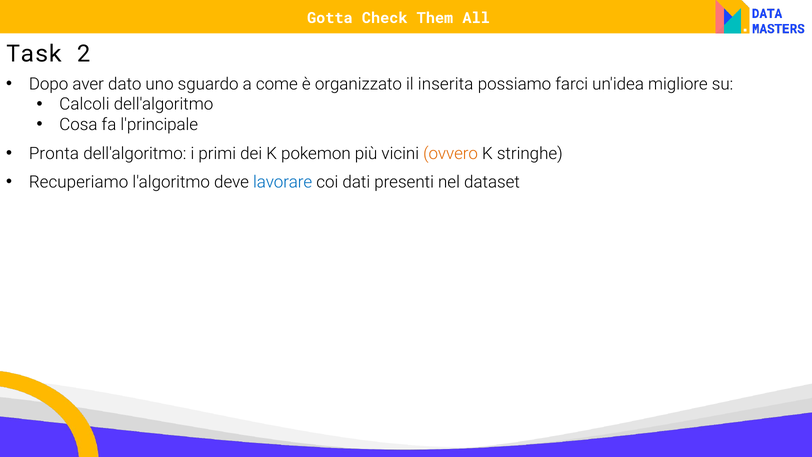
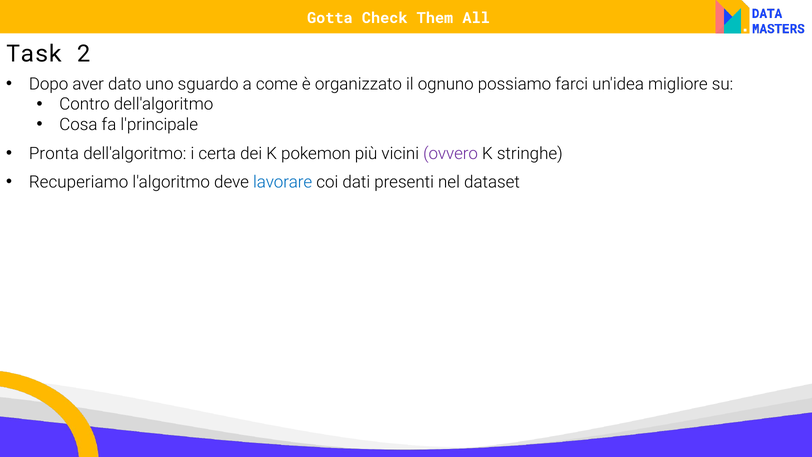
inserita: inserita -> ognuno
Calcoli: Calcoli -> Contro
primi: primi -> certa
ovvero colour: orange -> purple
